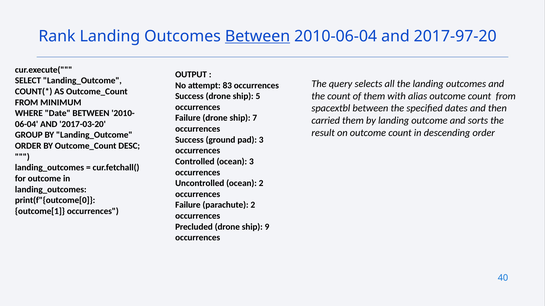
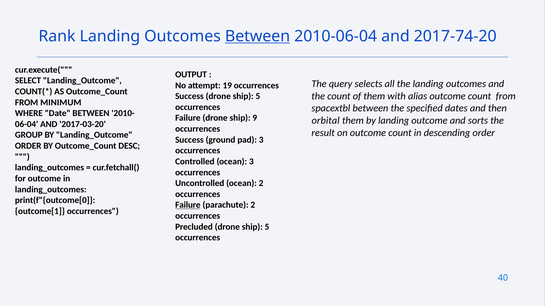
2017-97-20: 2017-97-20 -> 2017-74-20
83: 83 -> 19
7: 7 -> 9
carried: carried -> orbital
Failure at (188, 205) underline: none -> present
Precluded drone ship 9: 9 -> 5
